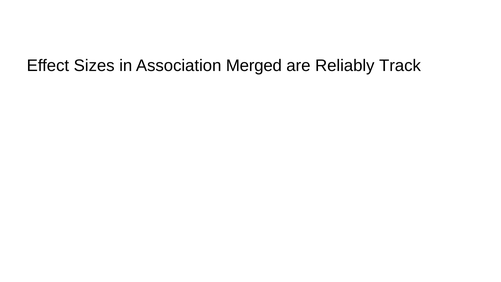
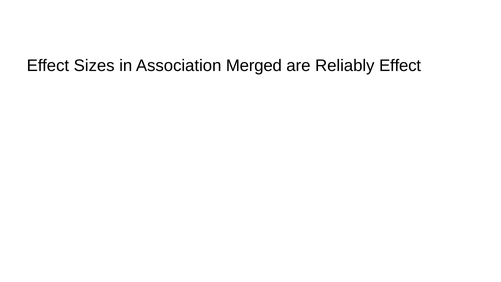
Reliably Track: Track -> Effect
